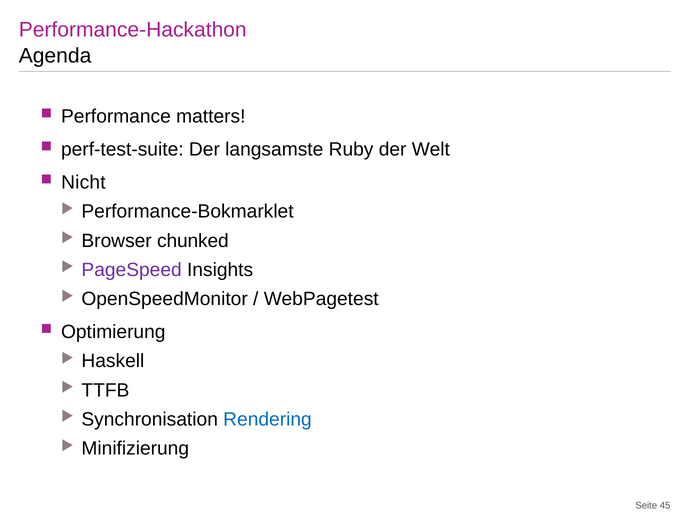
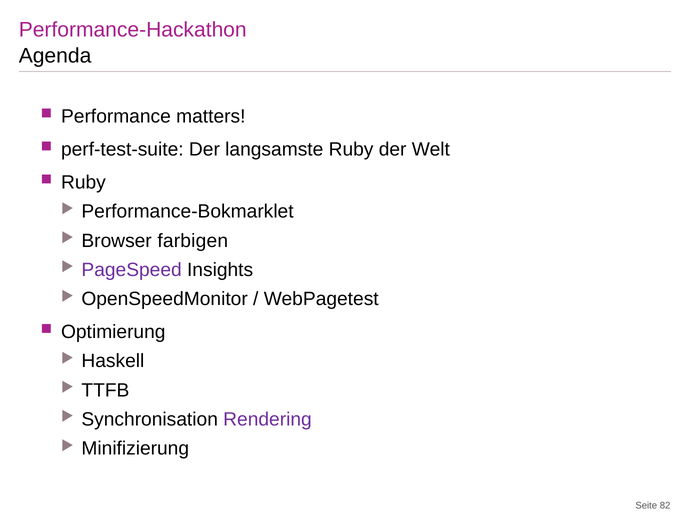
Nicht at (83, 182): Nicht -> Ruby
chunked: chunked -> farbigen
Rendering colour: blue -> purple
45: 45 -> 82
